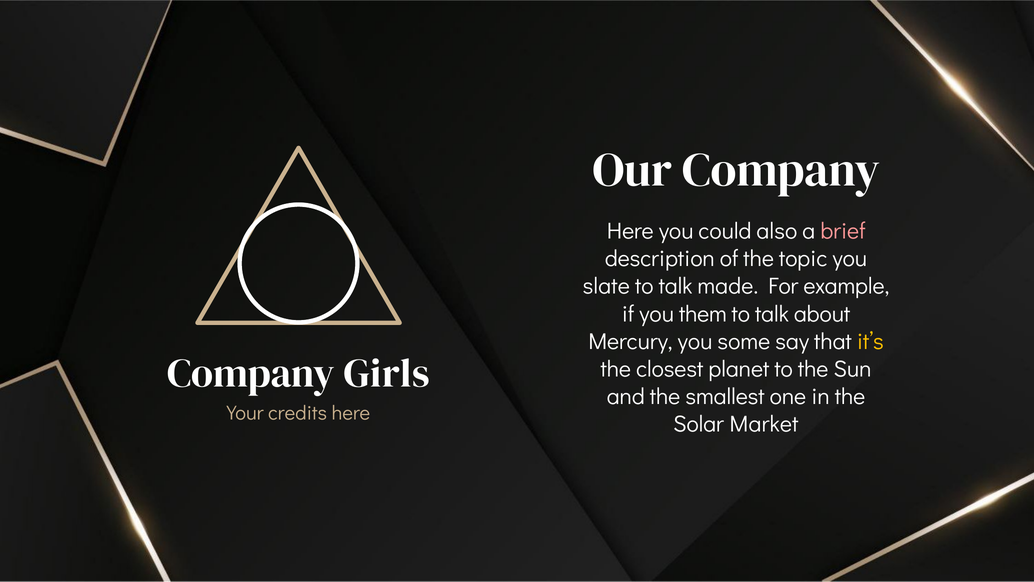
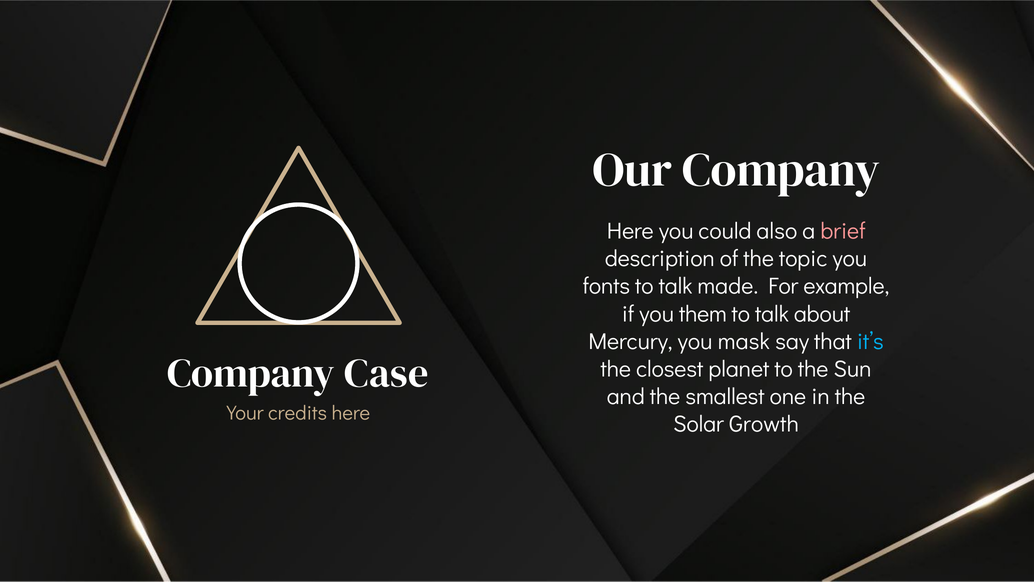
slate: slate -> fonts
some: some -> mask
it’s colour: yellow -> light blue
Girls: Girls -> Case
Market: Market -> Growth
